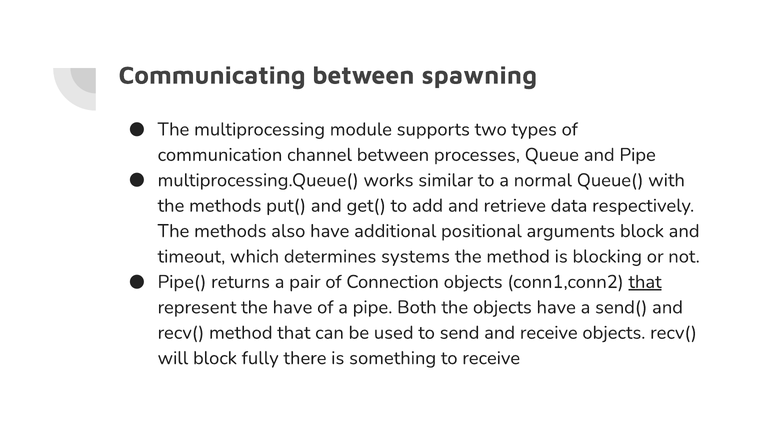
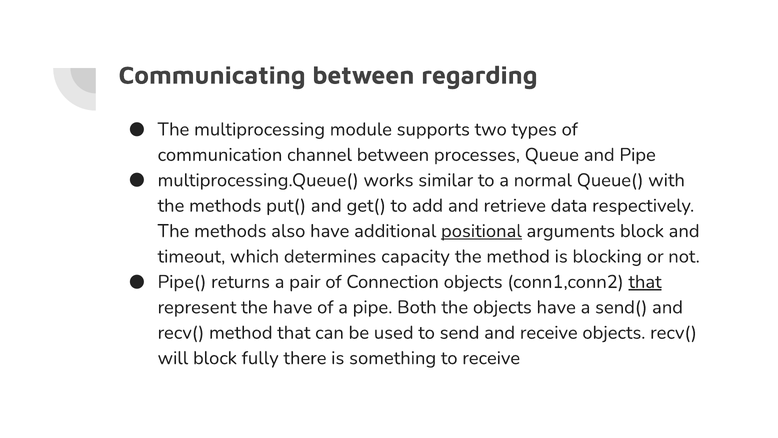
spawning: spawning -> regarding
positional underline: none -> present
systems: systems -> capacity
